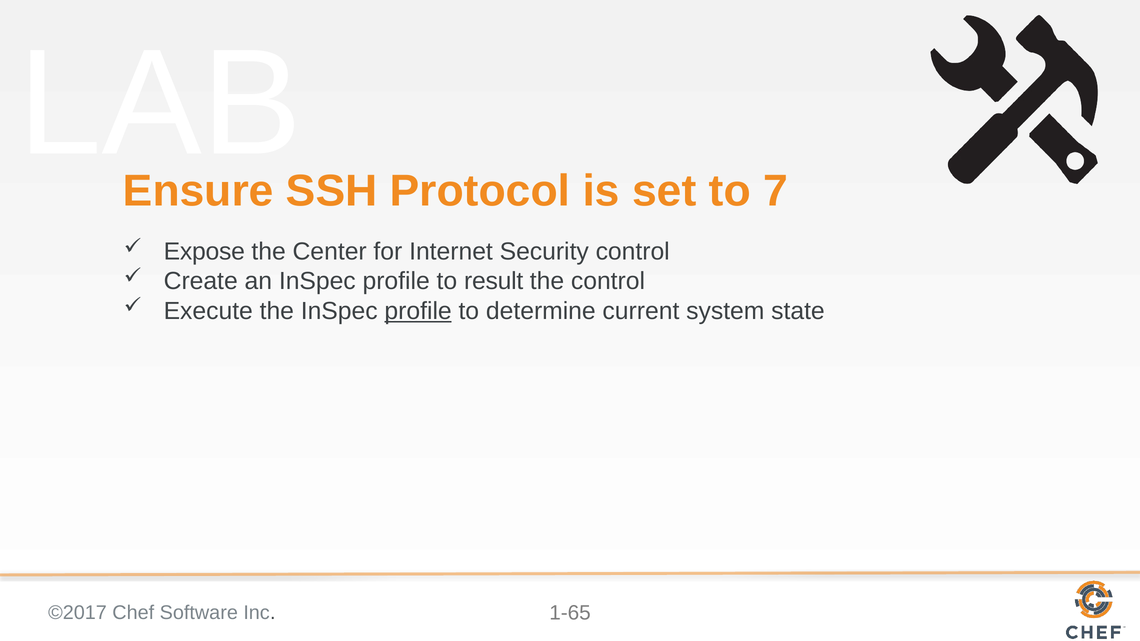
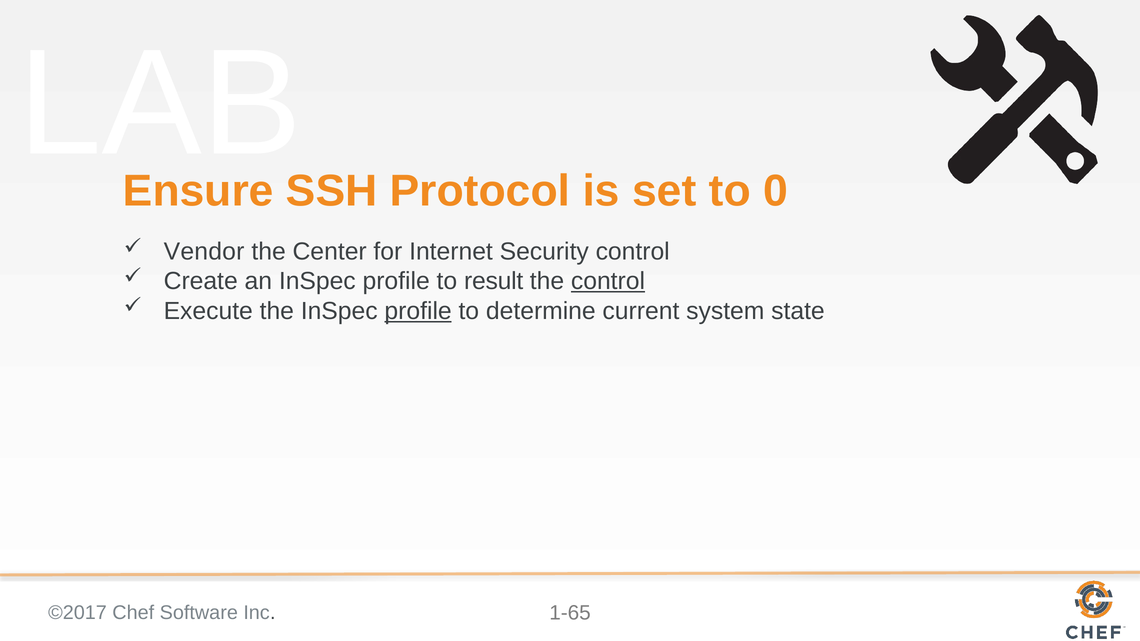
7: 7 -> 0
Expose: Expose -> Vendor
control at (608, 281) underline: none -> present
